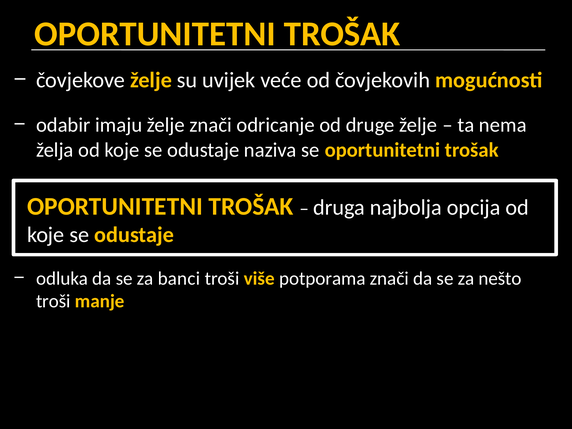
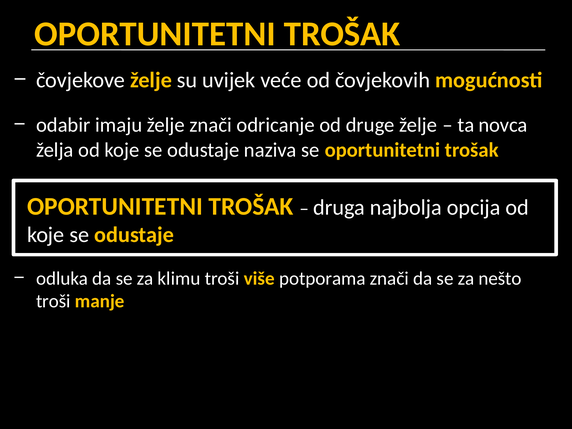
nema: nema -> novca
banci: banci -> klimu
